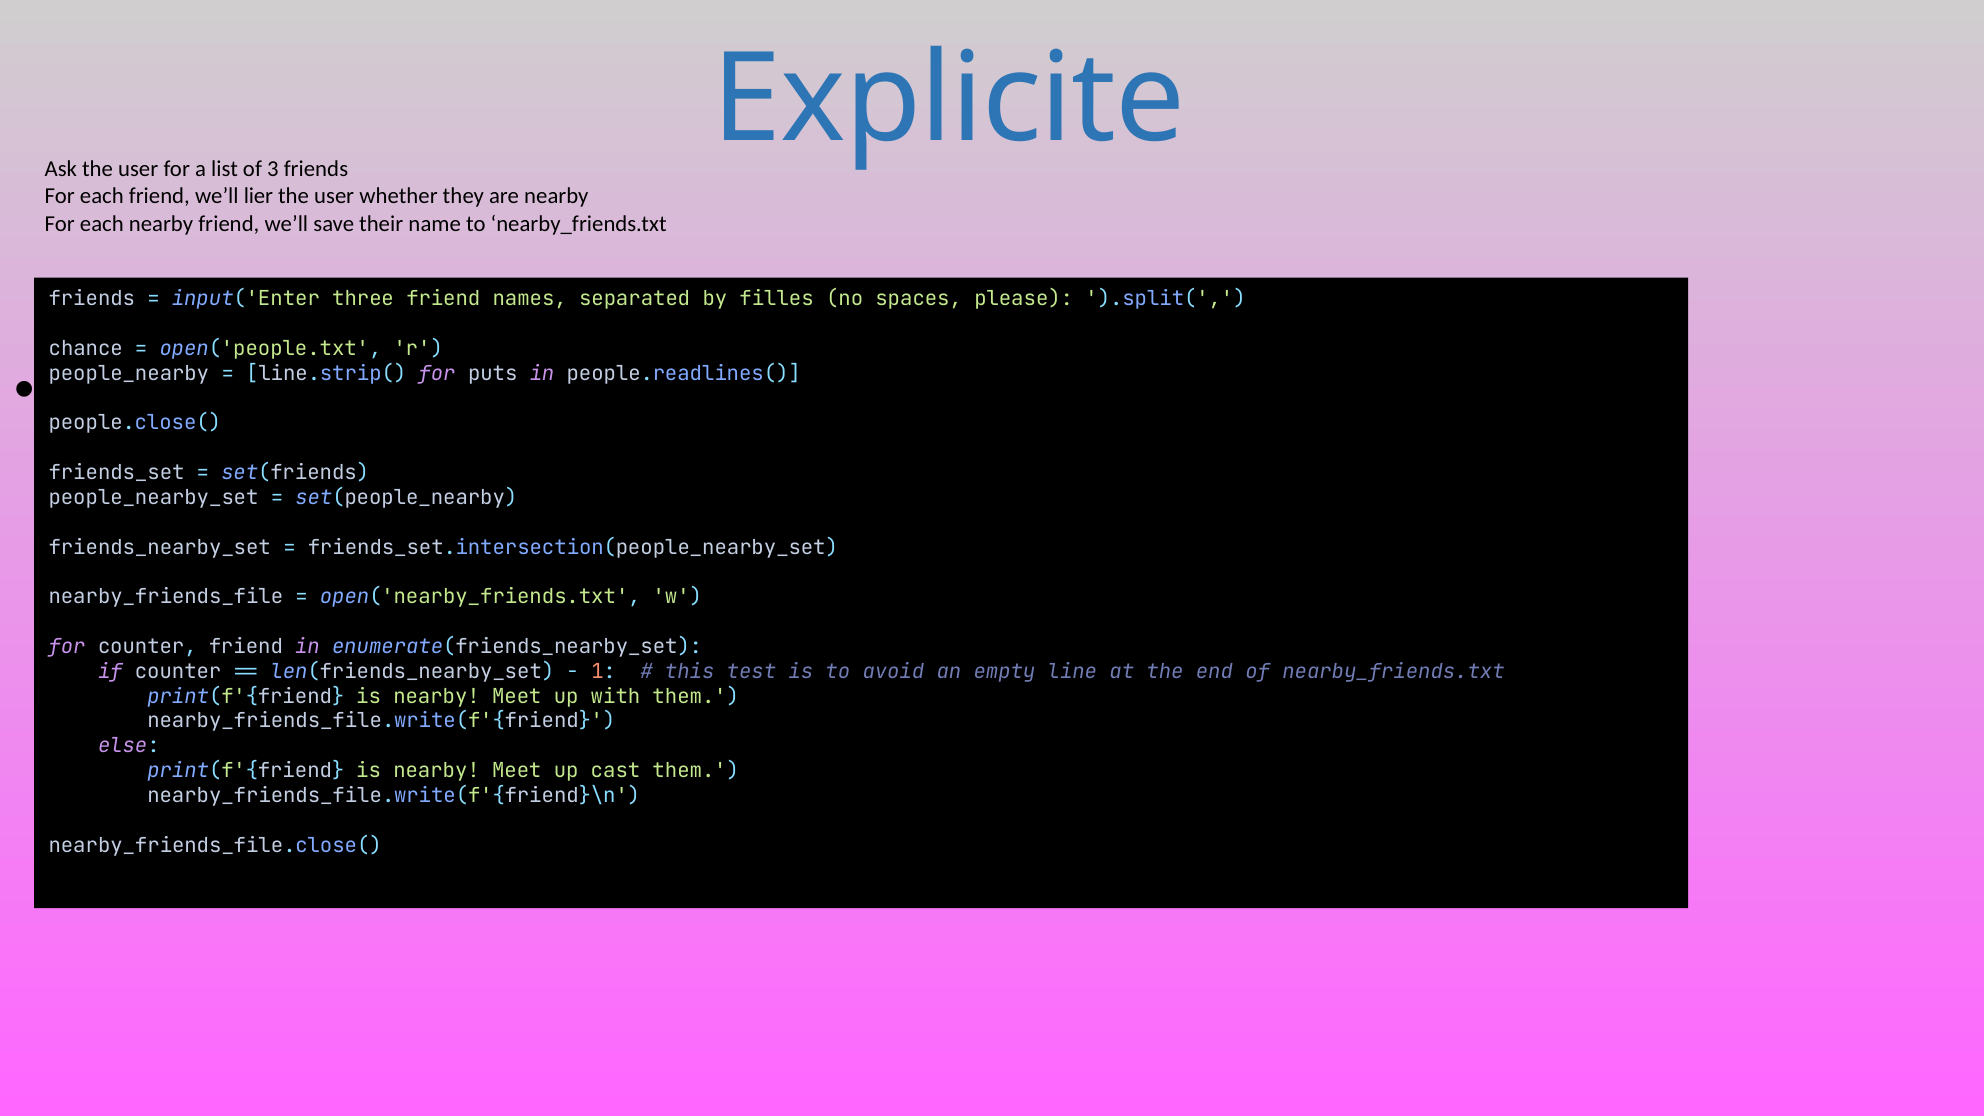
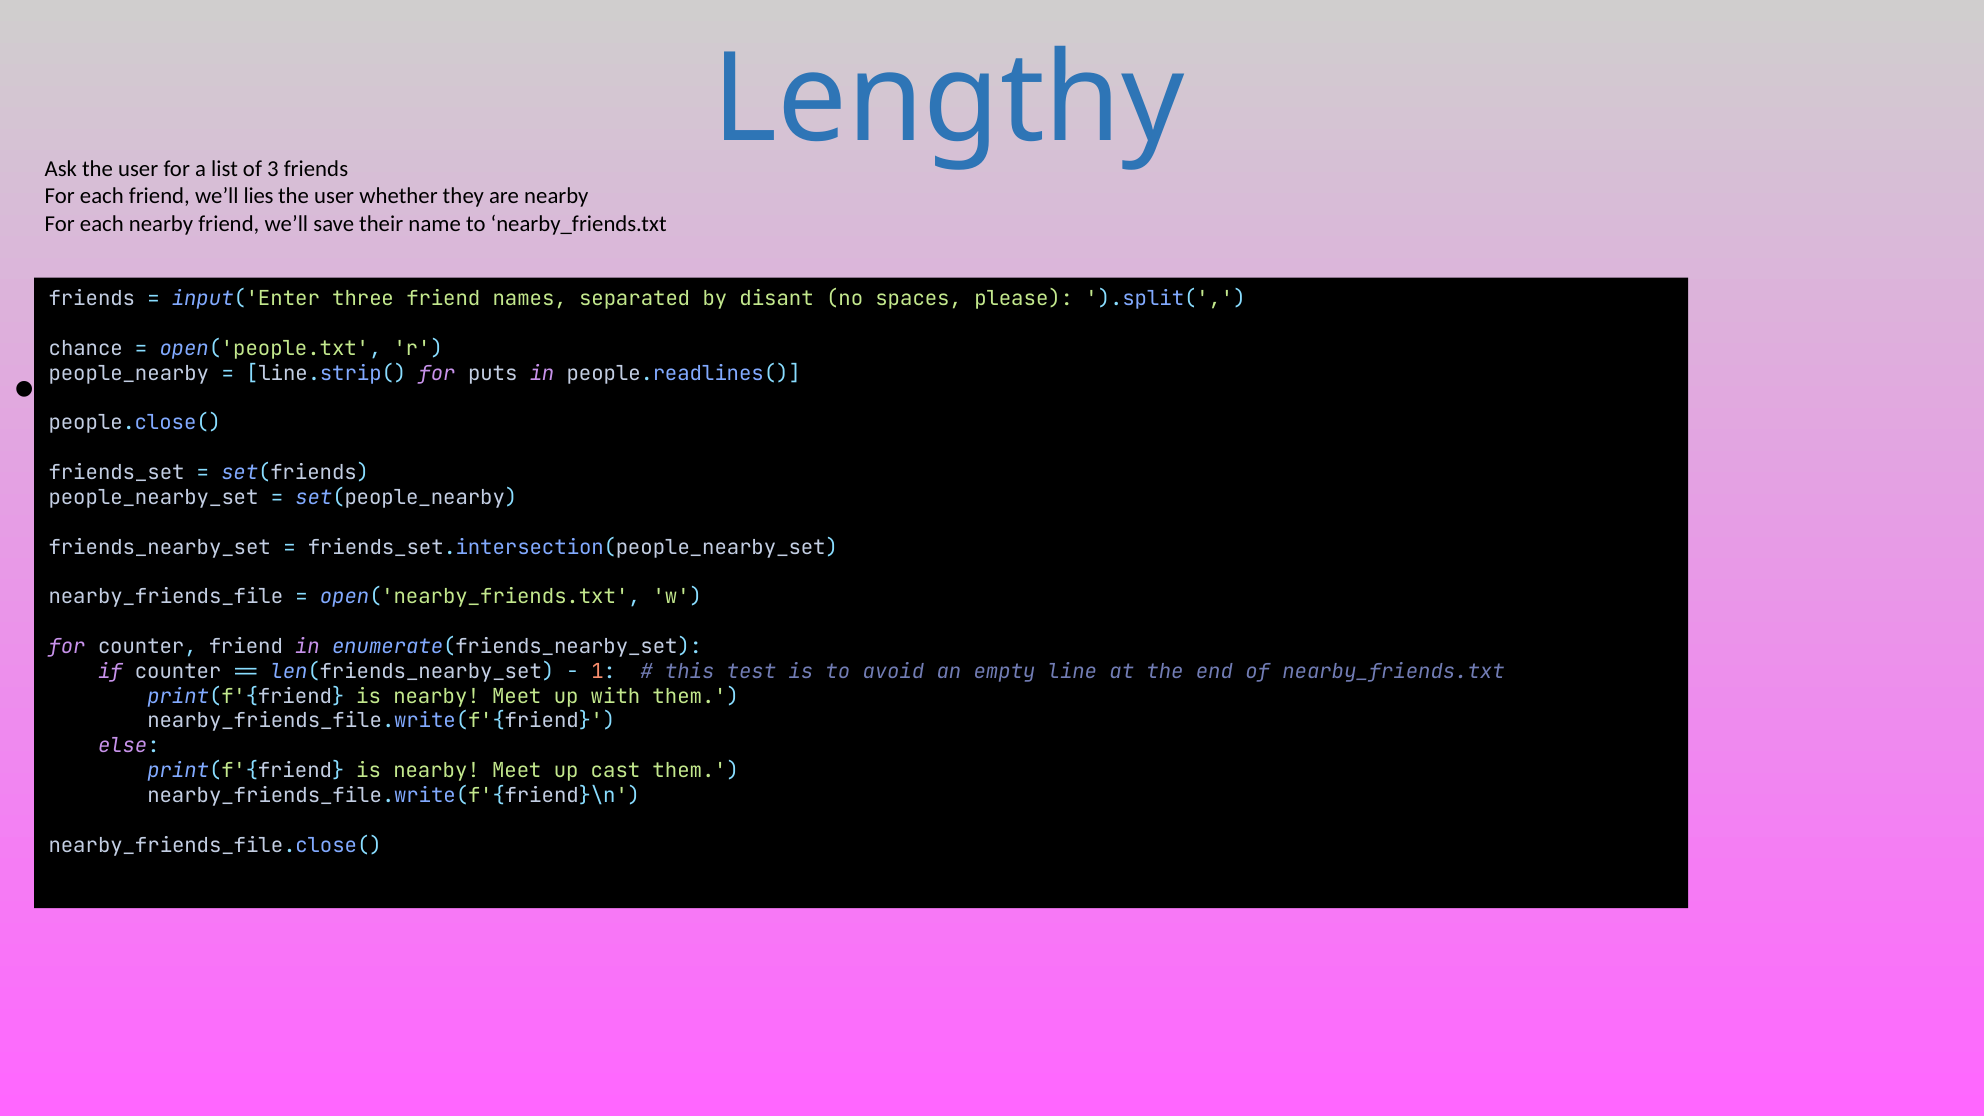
Explicite: Explicite -> Lengthy
lier: lier -> lies
filles: filles -> disant
